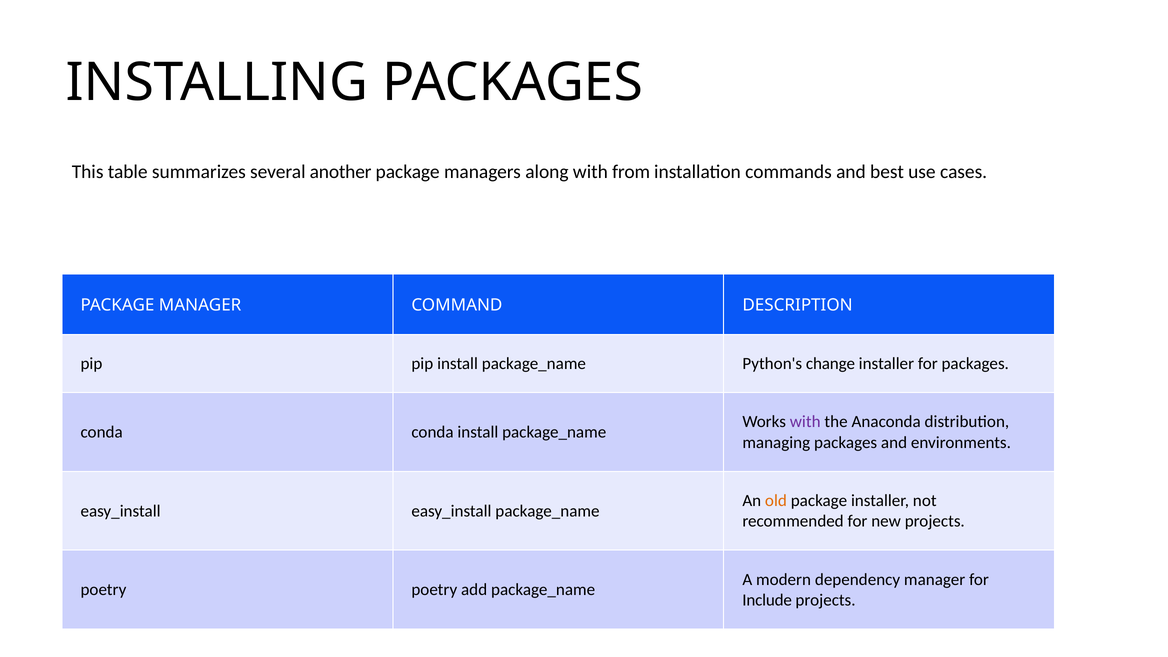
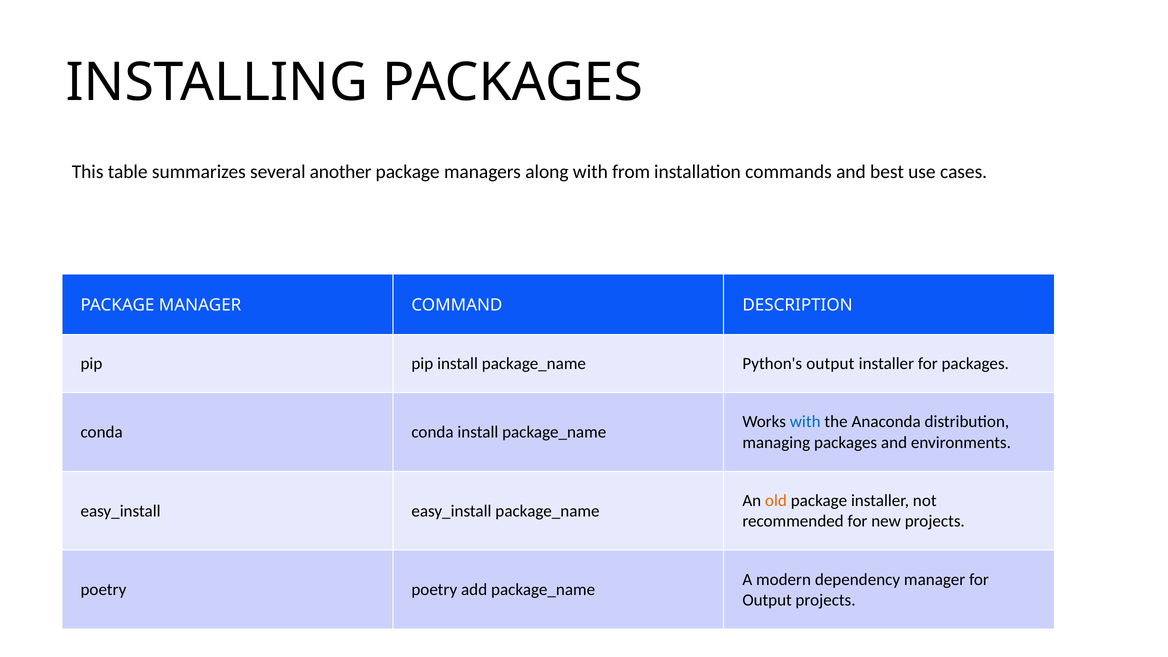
Python's change: change -> output
with at (805, 422) colour: purple -> blue
Include at (767, 600): Include -> Output
